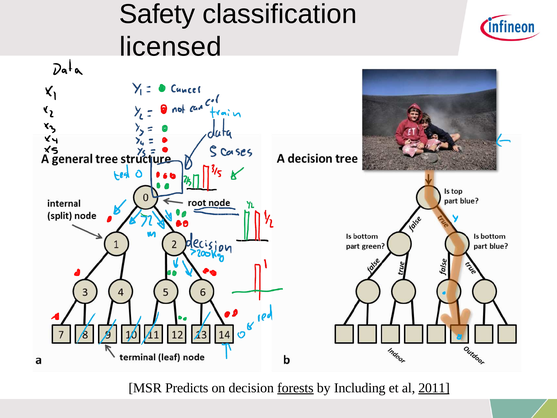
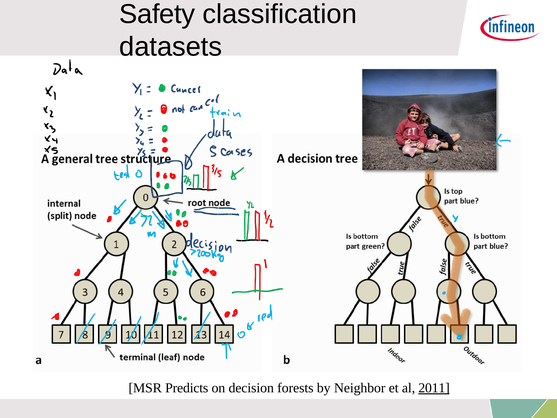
licensed: licensed -> datasets
forests underline: present -> none
Including: Including -> Neighbor
